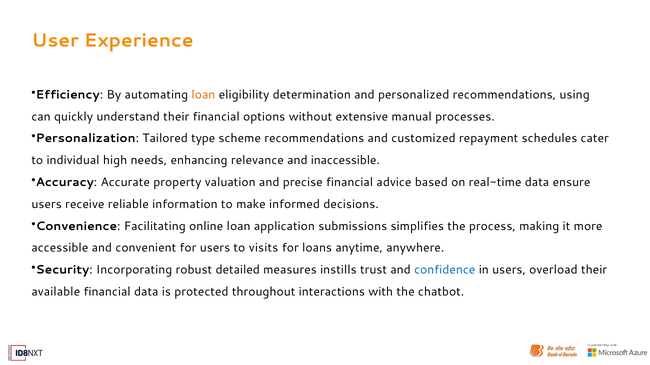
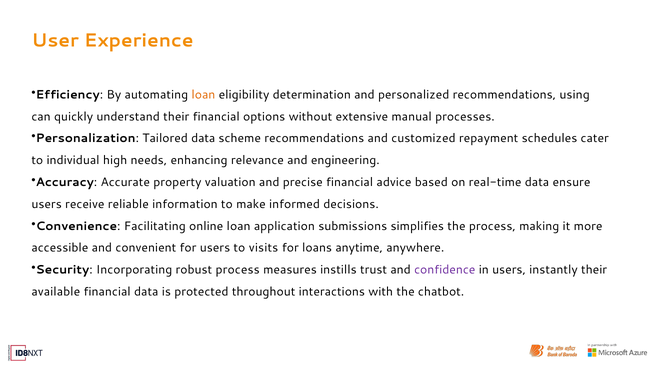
Tailored type: type -> data
inaccessible: inaccessible -> engineering
robust detailed: detailed -> process
confidence colour: blue -> purple
overload: overload -> instantly
